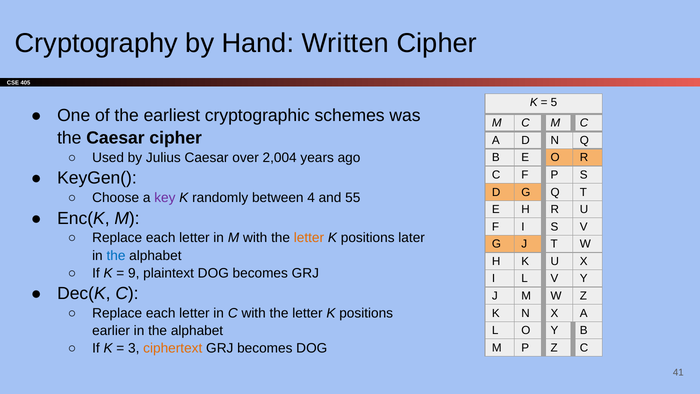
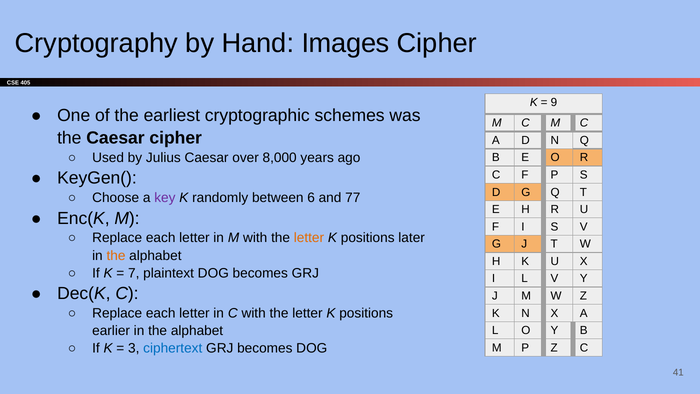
Written: Written -> Images
5: 5 -> 9
2,004: 2,004 -> 8,000
4: 4 -> 6
55: 55 -> 77
the at (116, 255) colour: blue -> orange
9: 9 -> 7
ciphertext colour: orange -> blue
